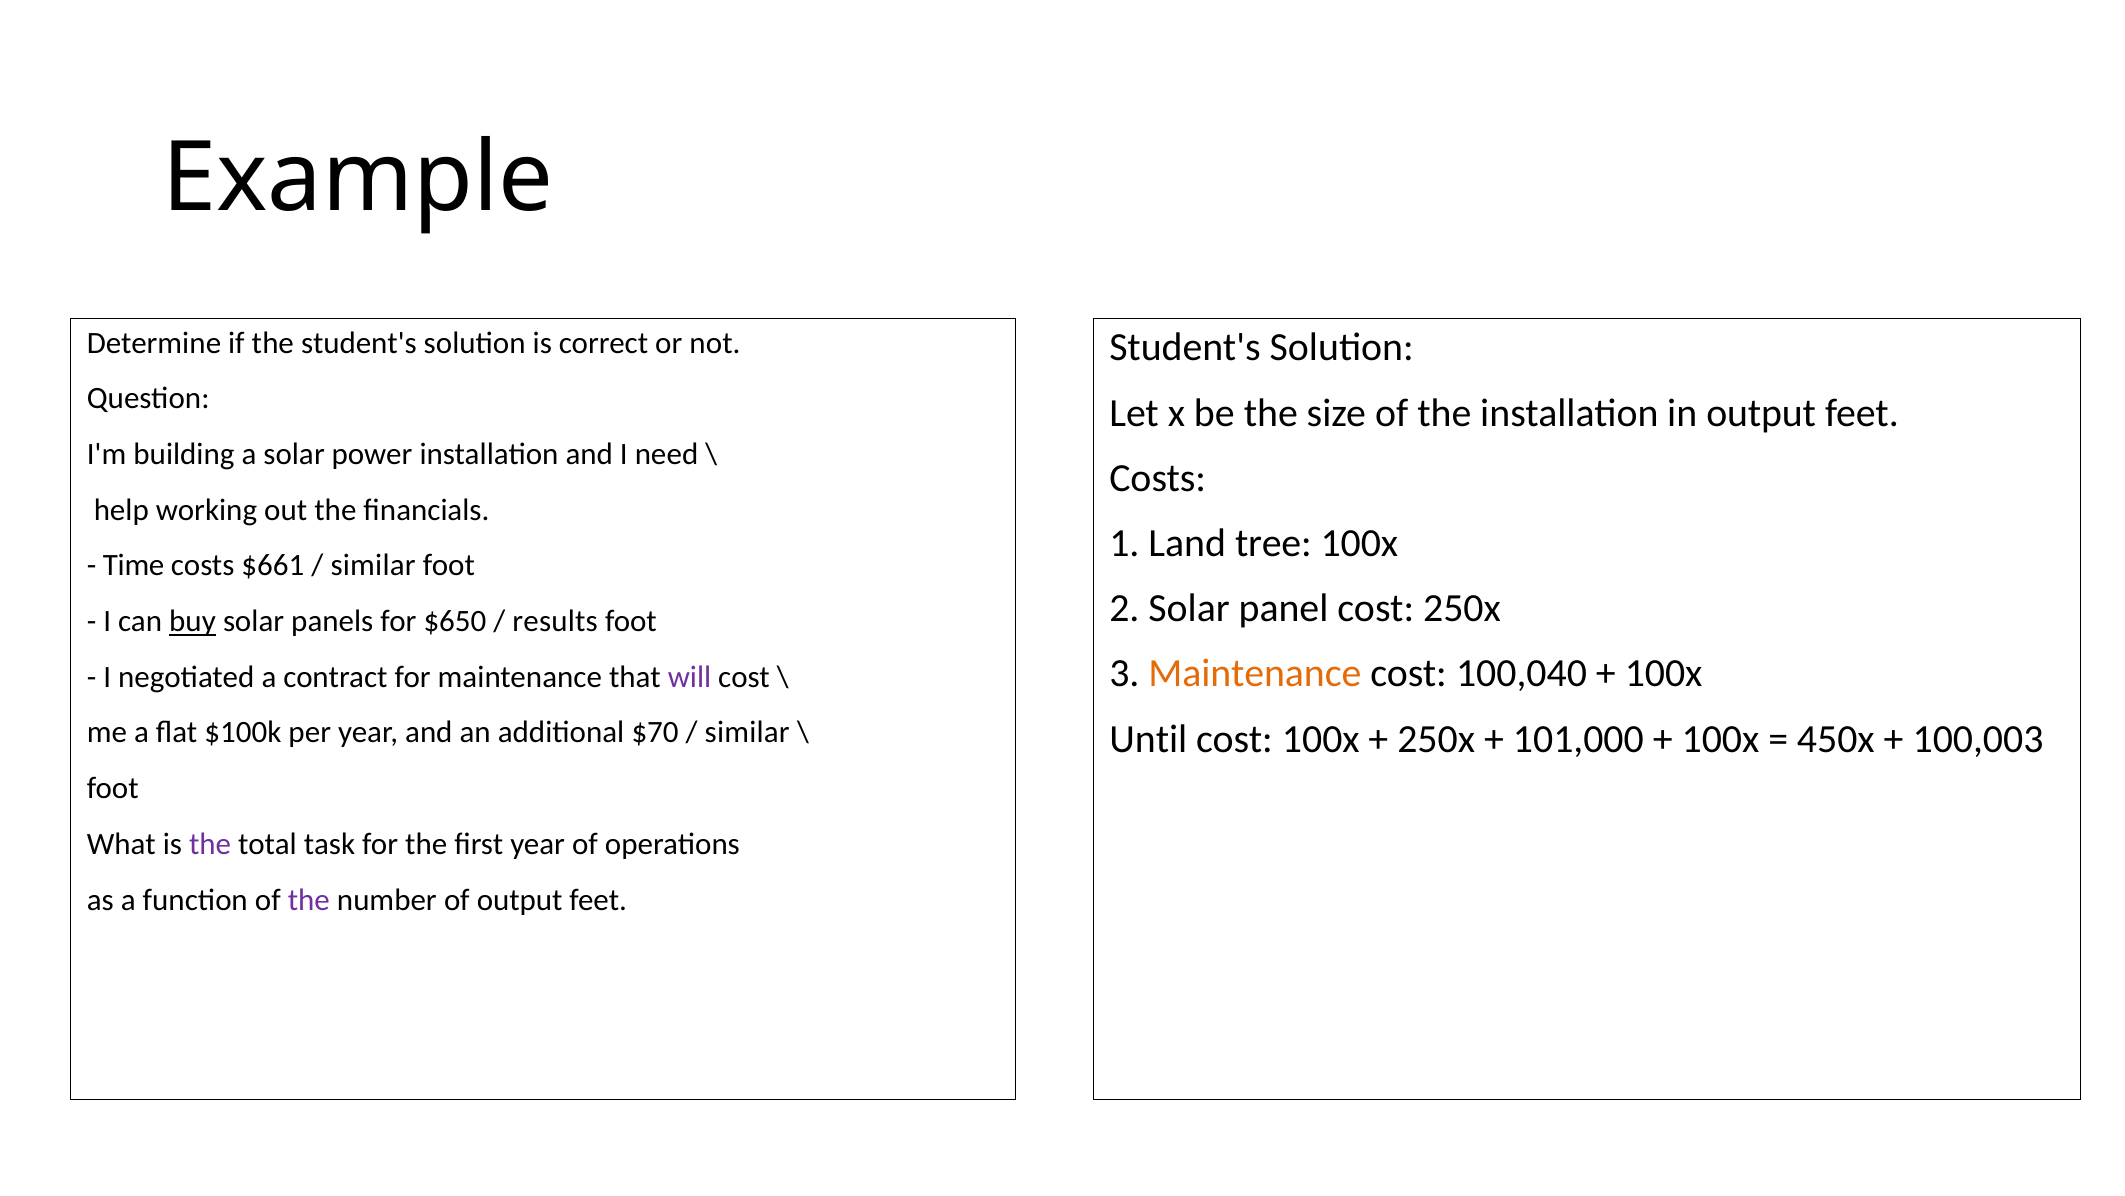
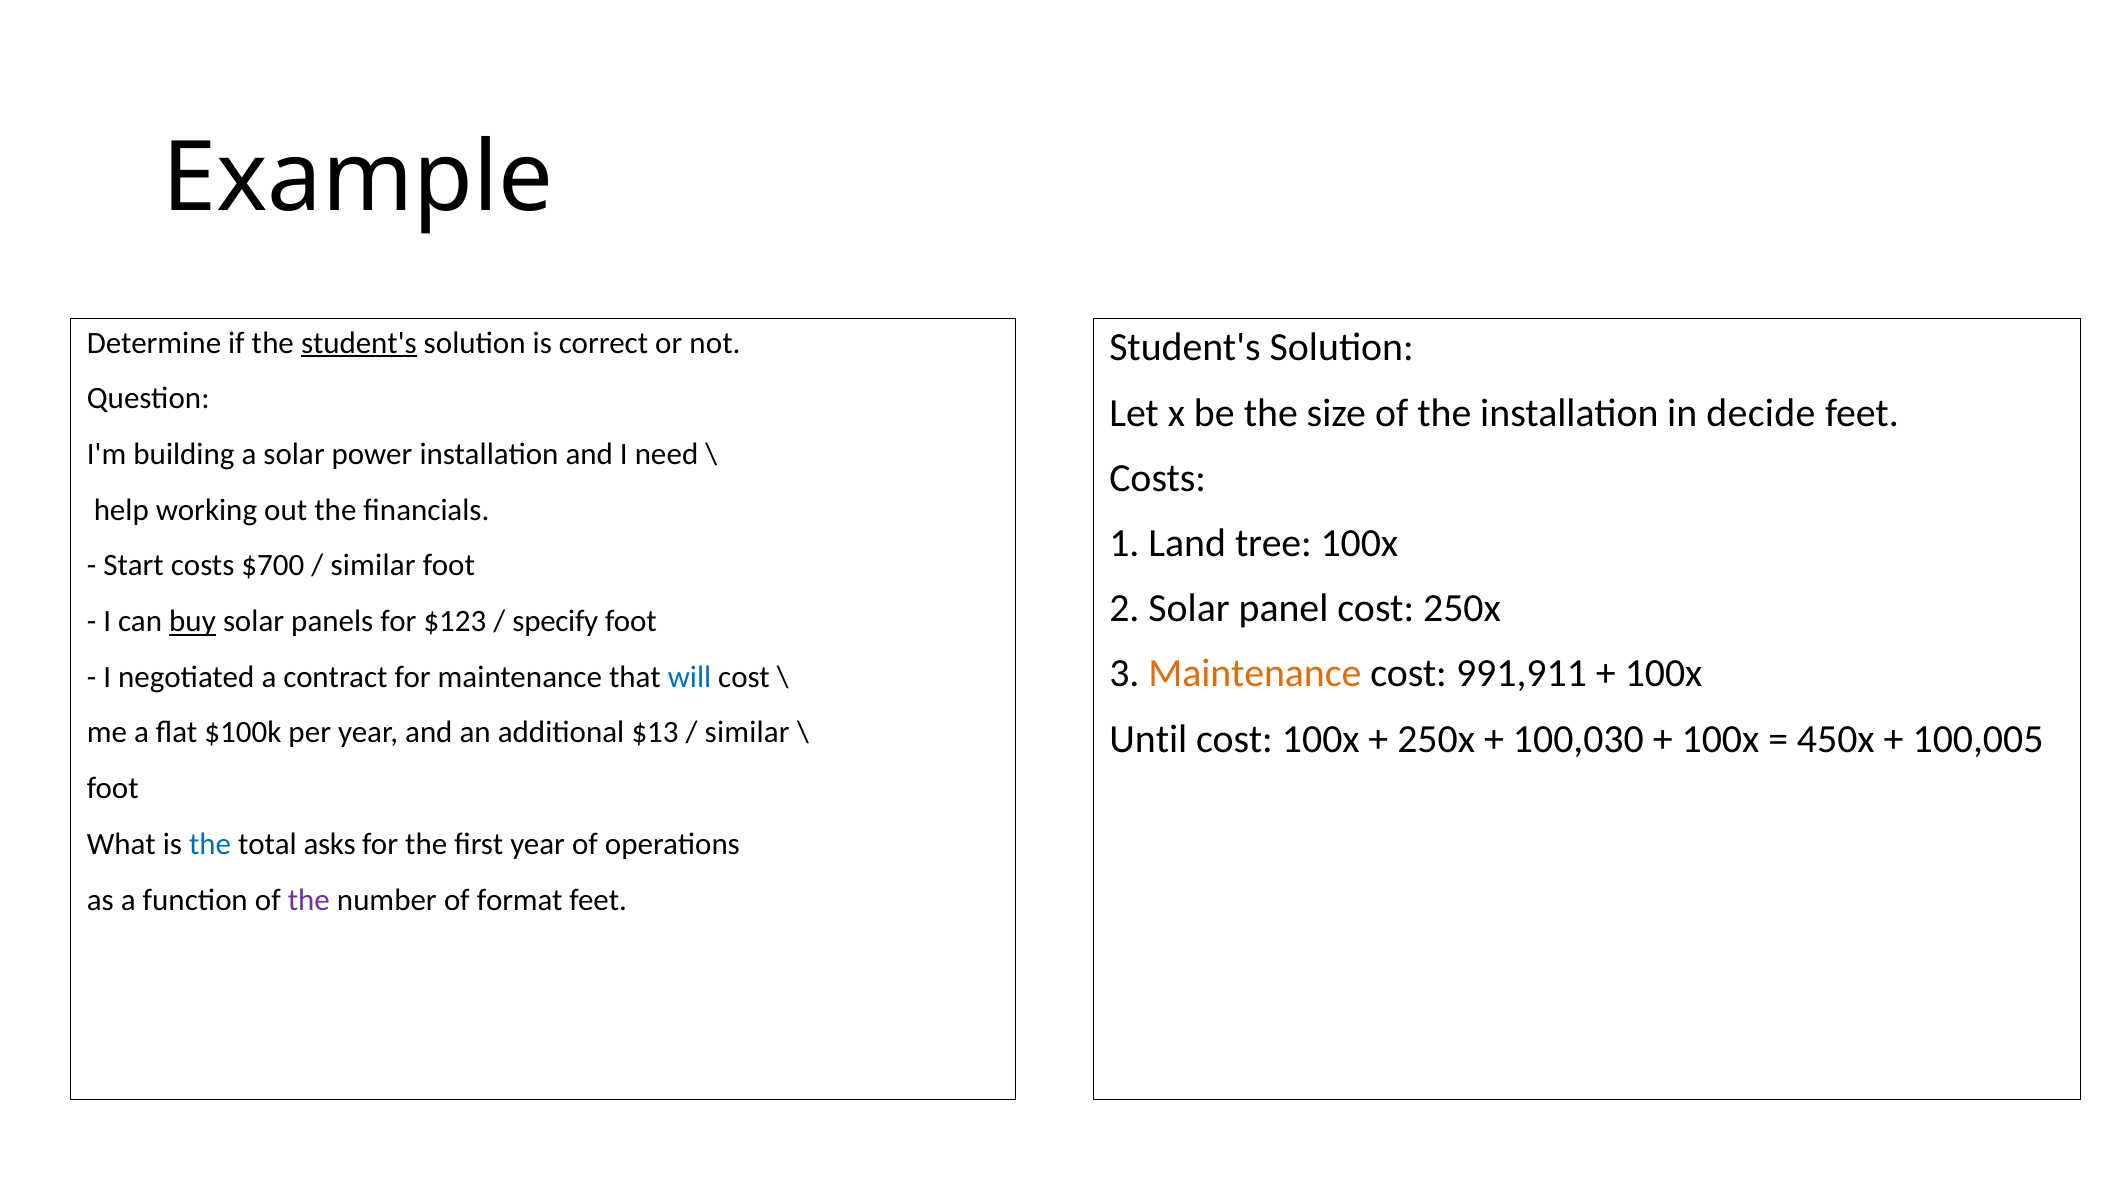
student's at (359, 343) underline: none -> present
in output: output -> decide
Time: Time -> Start
$661: $661 -> $700
$650: $650 -> $123
results: results -> specify
100,040: 100,040 -> 991,911
will colour: purple -> blue
$70: $70 -> $13
101,000: 101,000 -> 100,030
100,003: 100,003 -> 100,005
the at (210, 844) colour: purple -> blue
task: task -> asks
of output: output -> format
